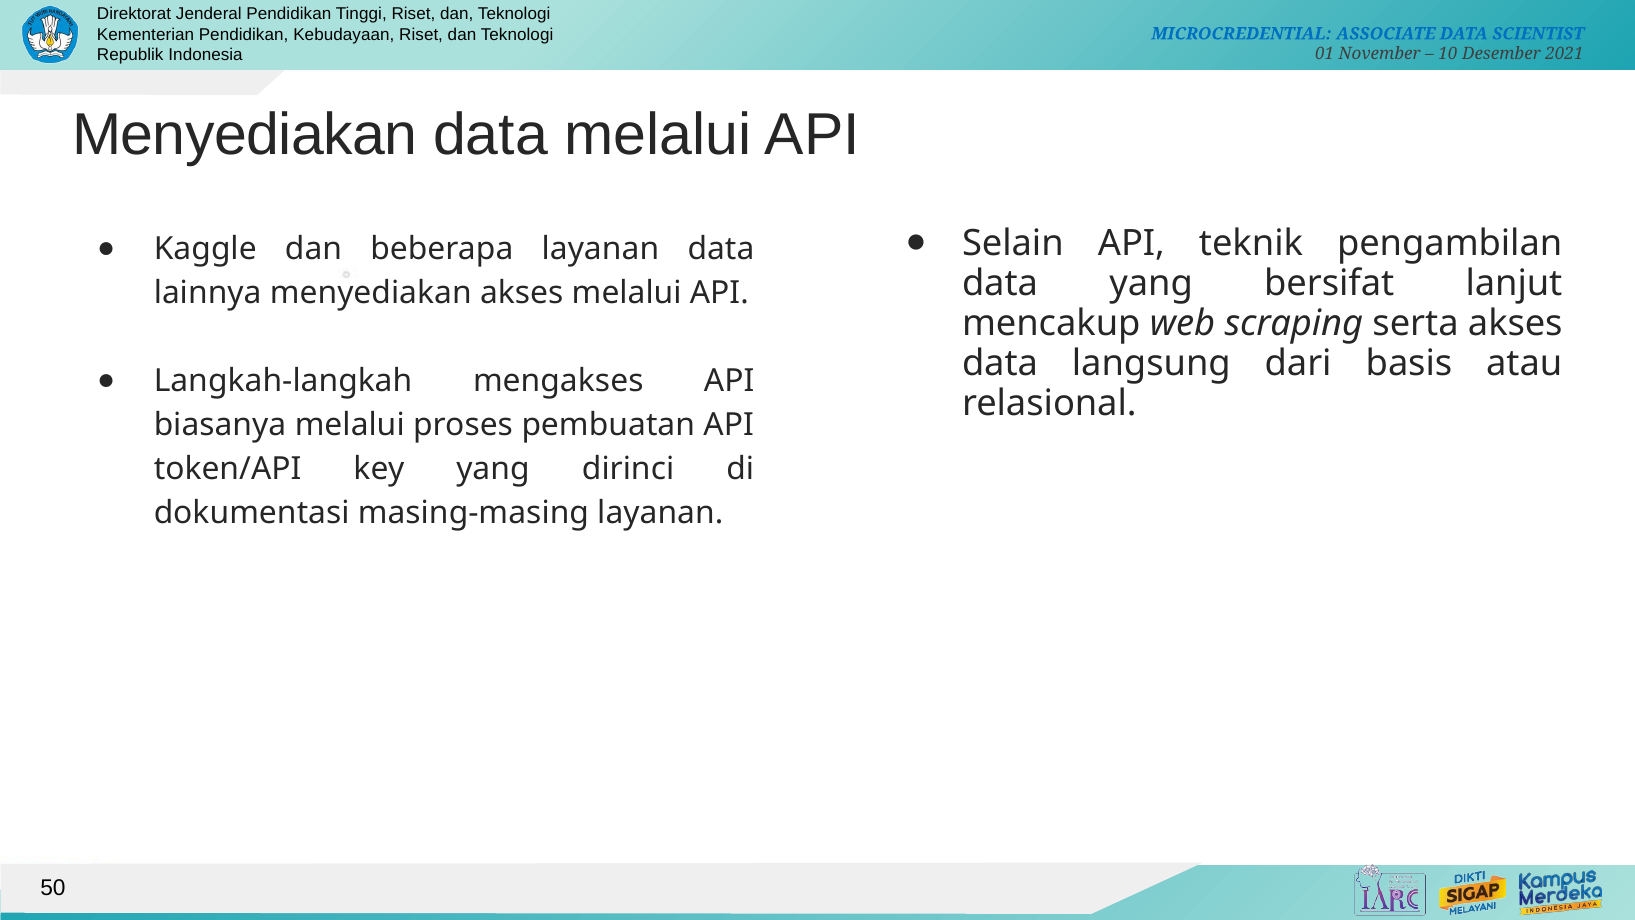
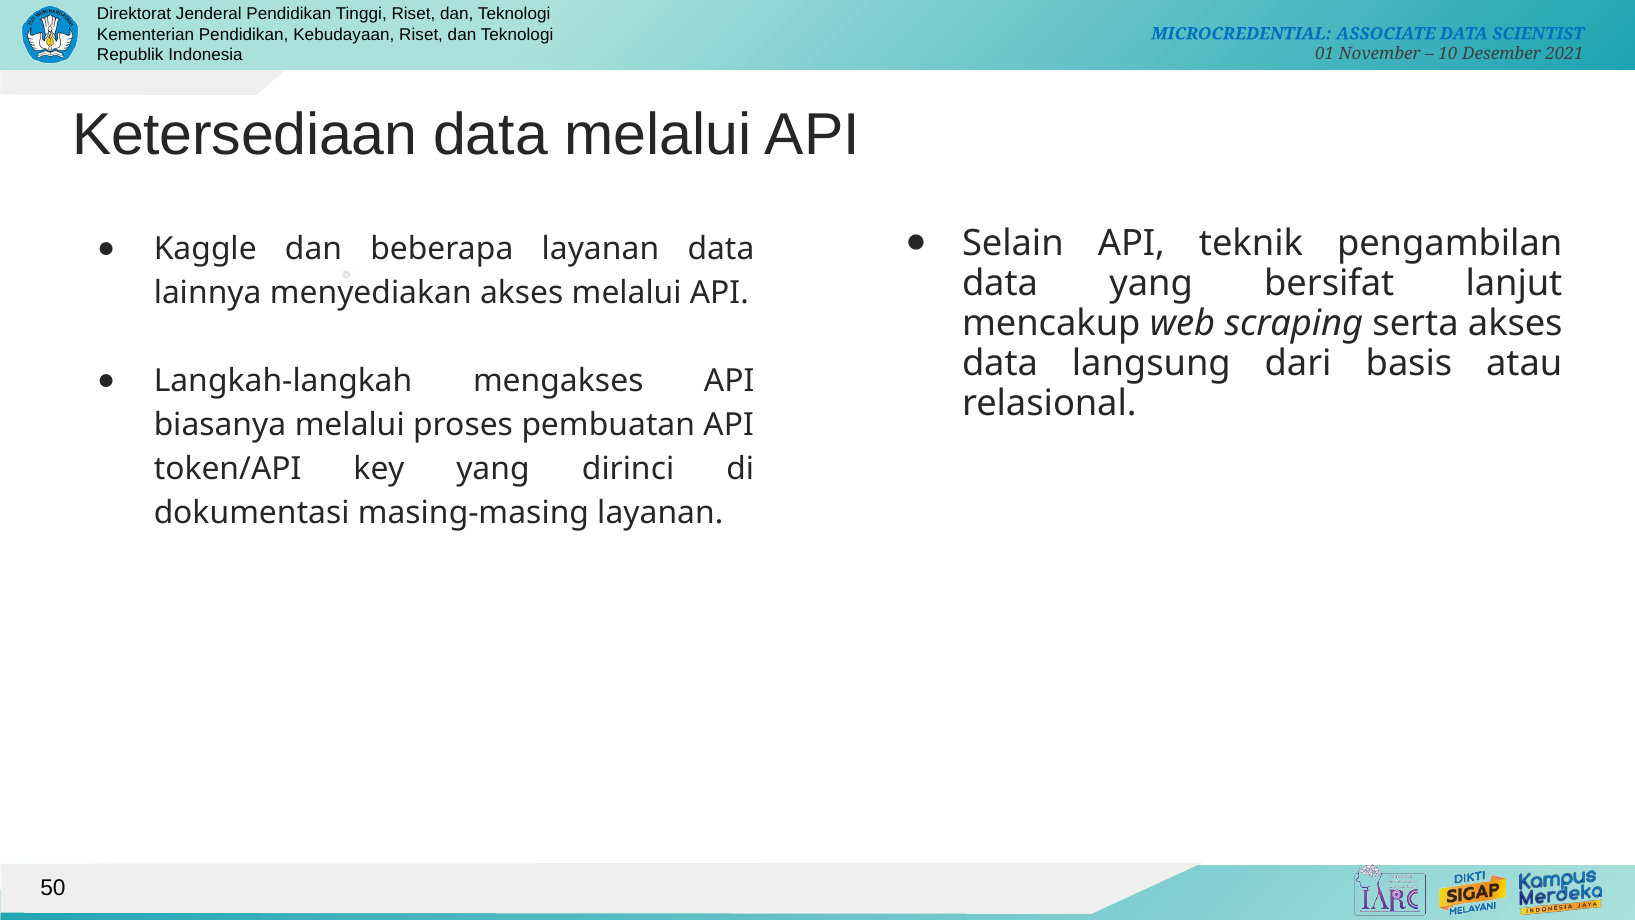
Menyediakan at (245, 135): Menyediakan -> Ketersediaan
